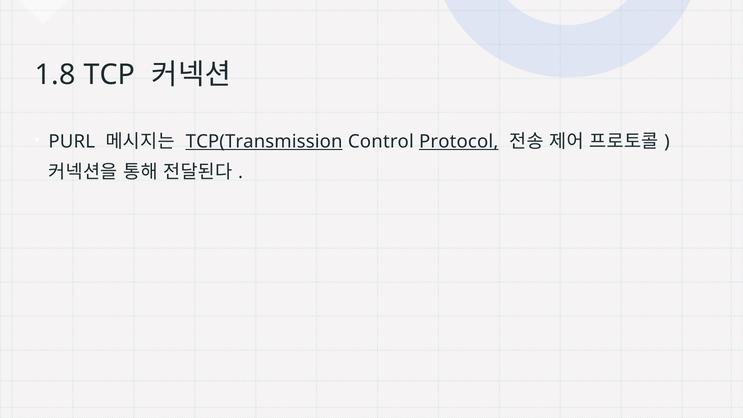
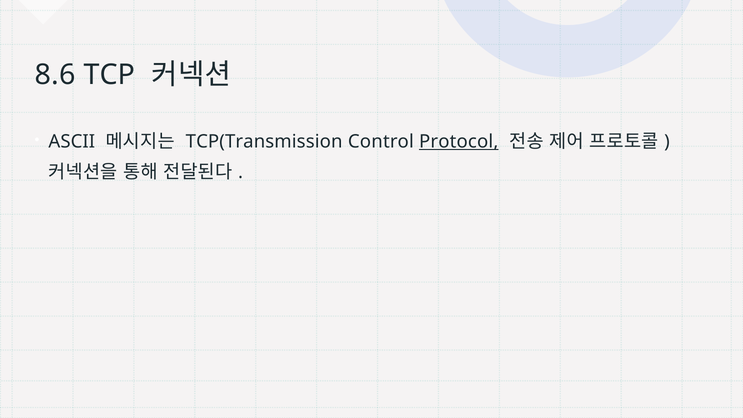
1.8: 1.8 -> 8.6
PURL: PURL -> ASCII
TCP(Transmission underline: present -> none
